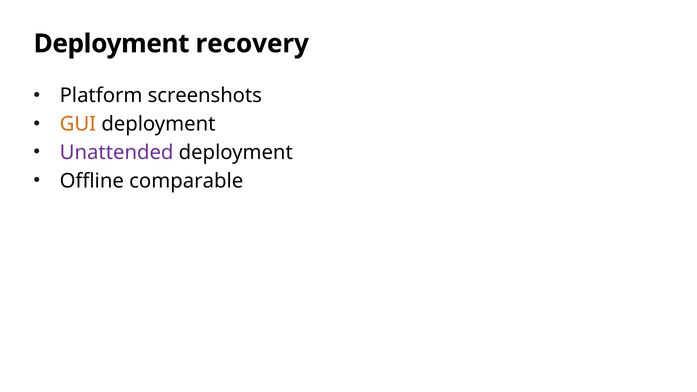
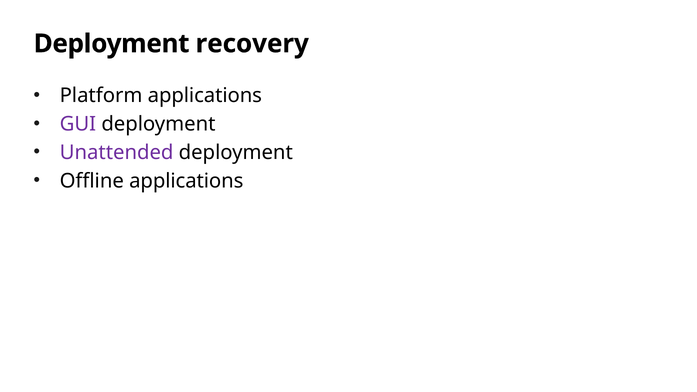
Platform screenshots: screenshots -> applications
GUI colour: orange -> purple
Offline comparable: comparable -> applications
